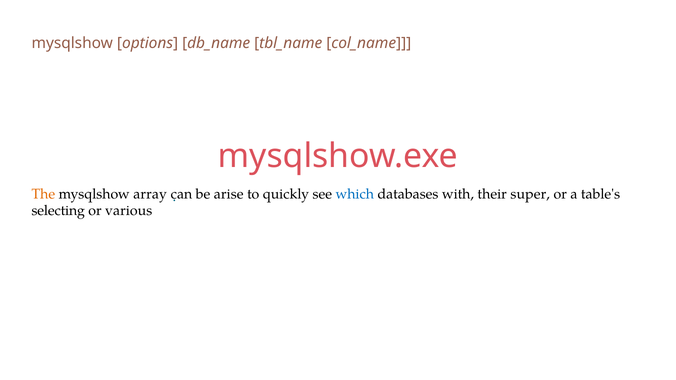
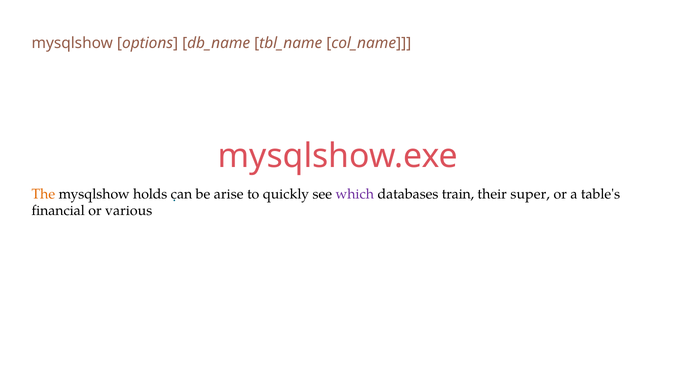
array: array -> holds
which colour: blue -> purple
with: with -> train
selecting: selecting -> financial
